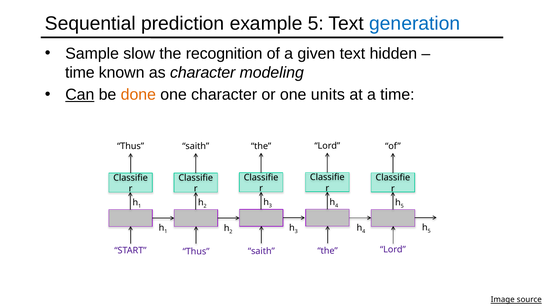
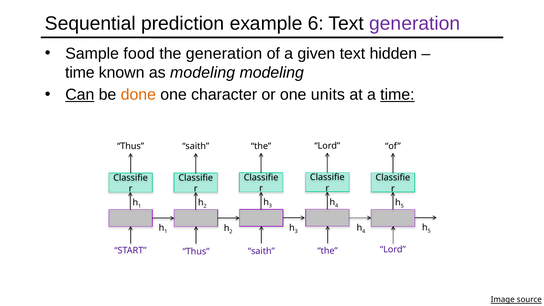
example 5: 5 -> 6
generation at (415, 23) colour: blue -> purple
slow: slow -> food
the recognition: recognition -> generation
as character: character -> modeling
time at (397, 95) underline: none -> present
